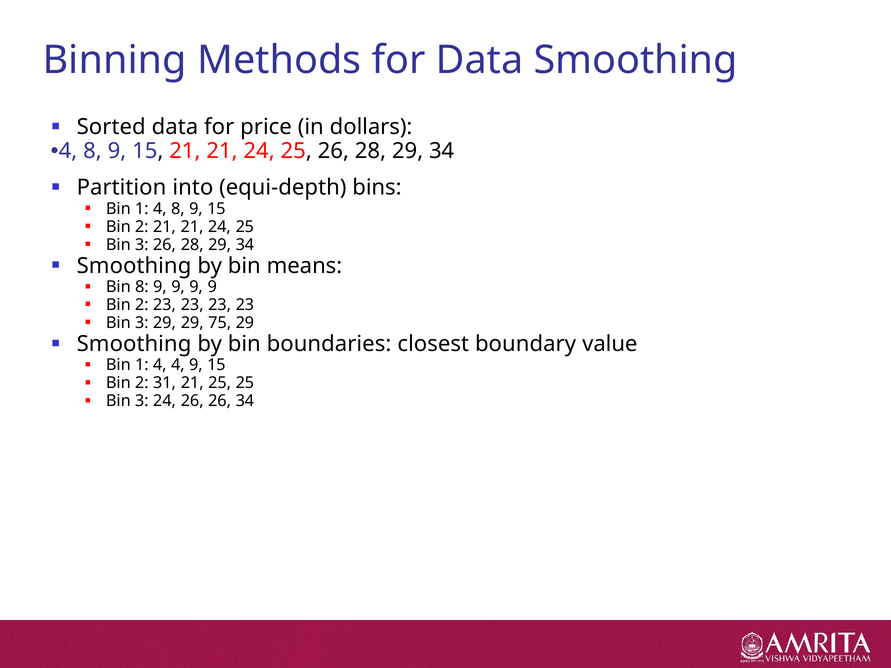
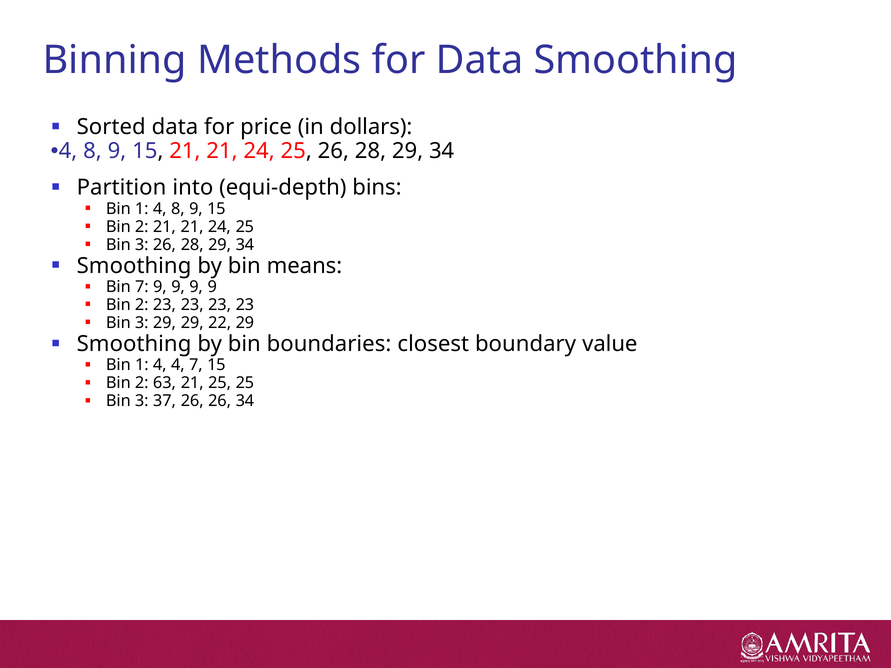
Bin 8: 8 -> 7
75: 75 -> 22
4 9: 9 -> 7
31: 31 -> 63
3 24: 24 -> 37
